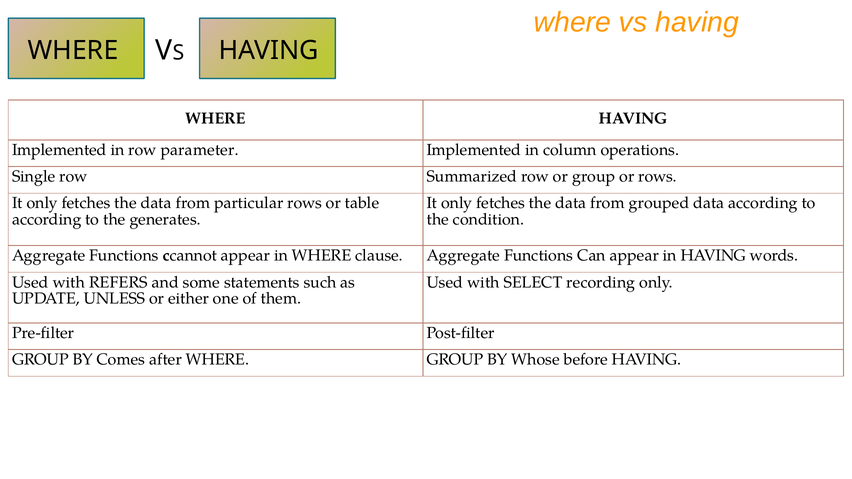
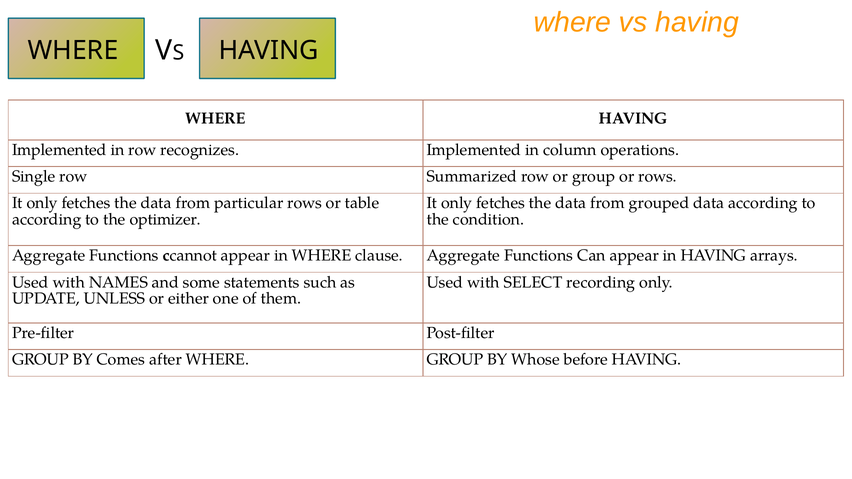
parameter: parameter -> recognizes
generates: generates -> optimizer
words: words -> arrays
REFERS: REFERS -> NAMES
